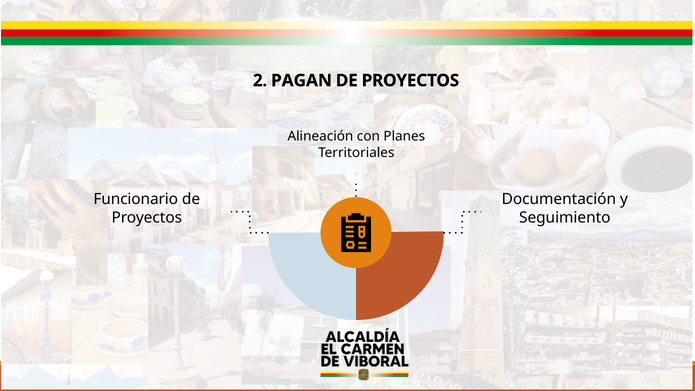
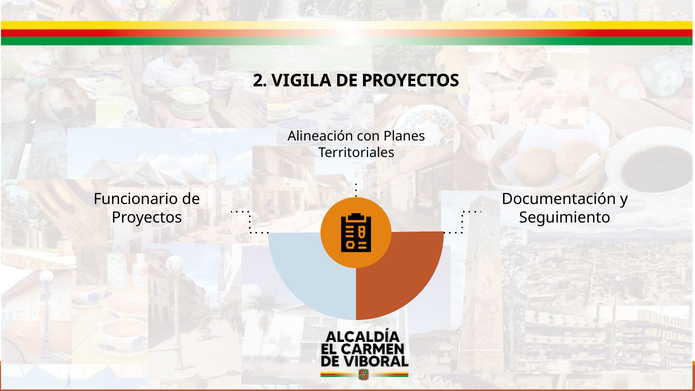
PAGAN: PAGAN -> VIGILA
